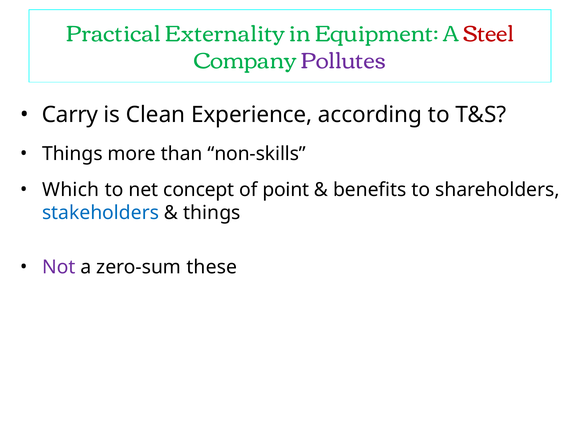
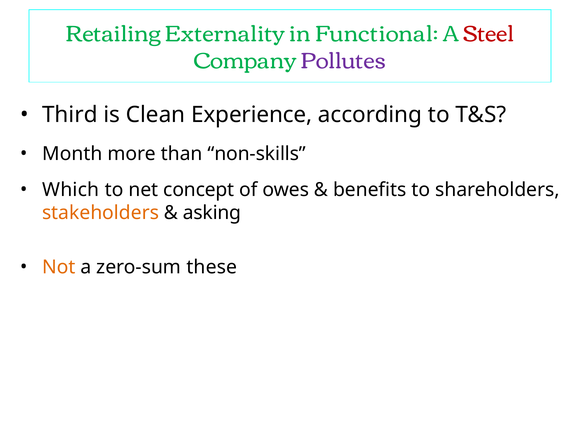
Practical: Practical -> Retailing
Equipment: Equipment -> Functional
Carry: Carry -> Third
Things at (72, 154): Things -> Month
point: point -> owes
stakeholders colour: blue -> orange
things at (212, 213): things -> asking
Not colour: purple -> orange
